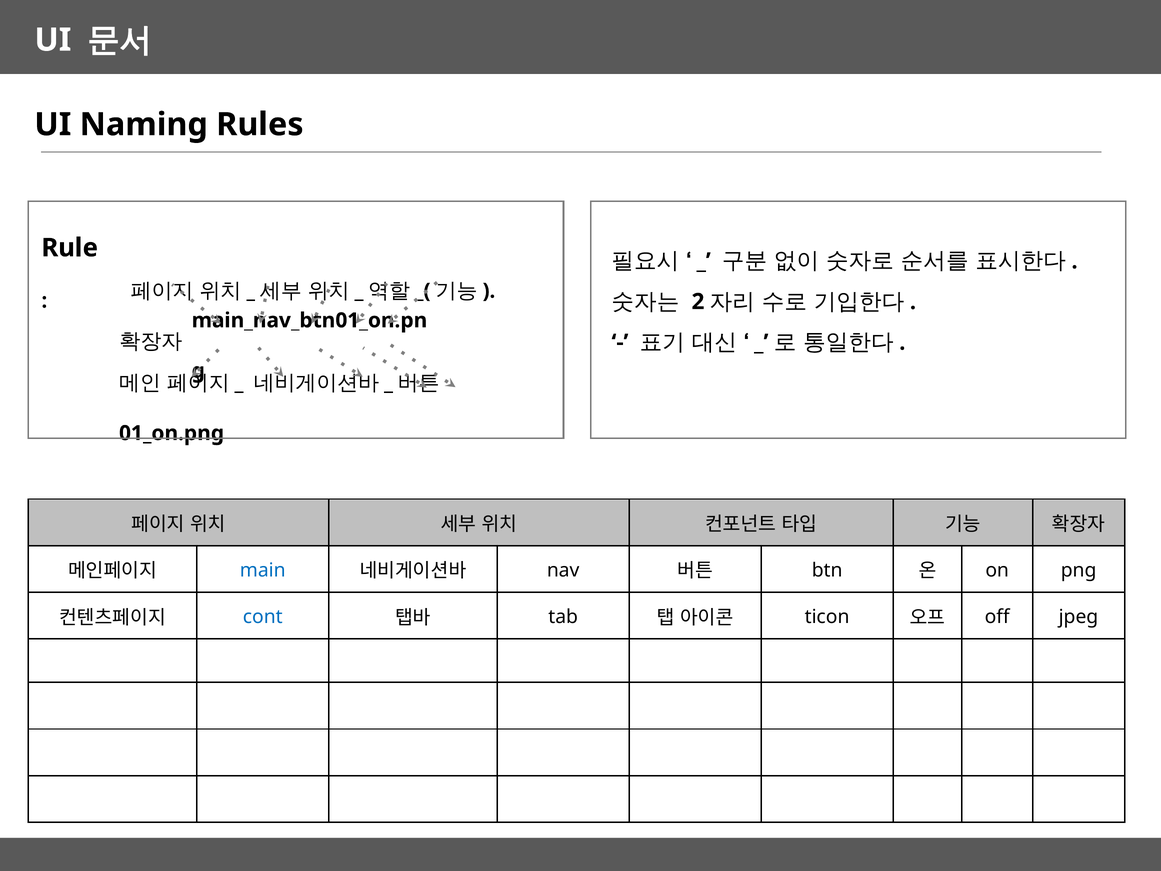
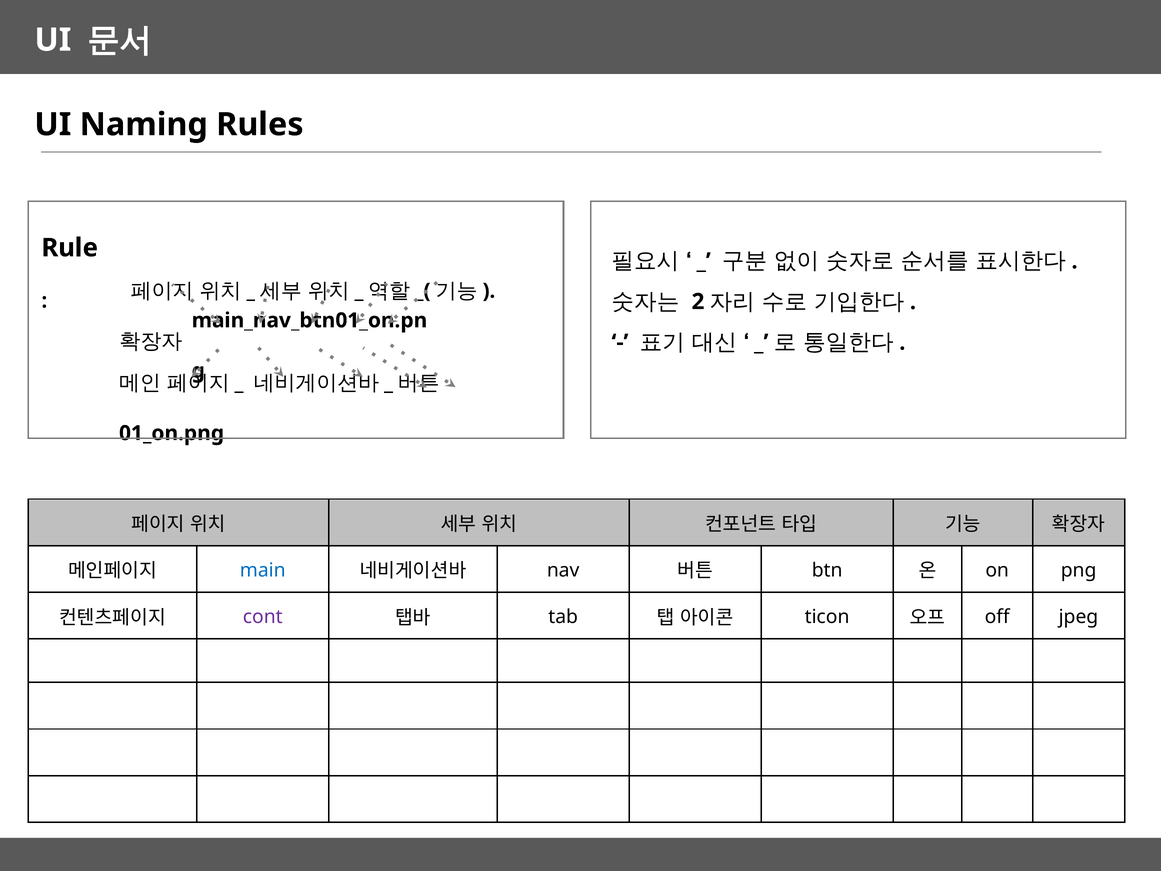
cont colour: blue -> purple
